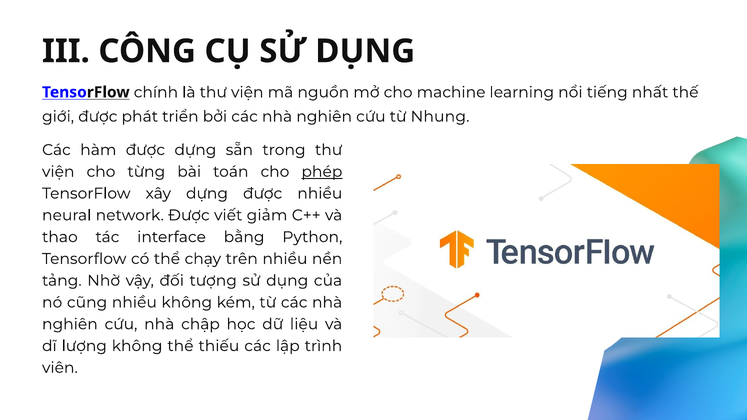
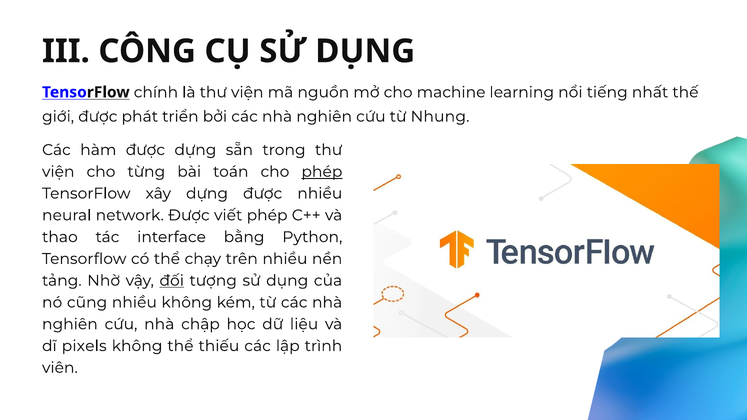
viết giảm: giảm -> phép
đối underline: none -> present
lượng: lượng -> pixels
